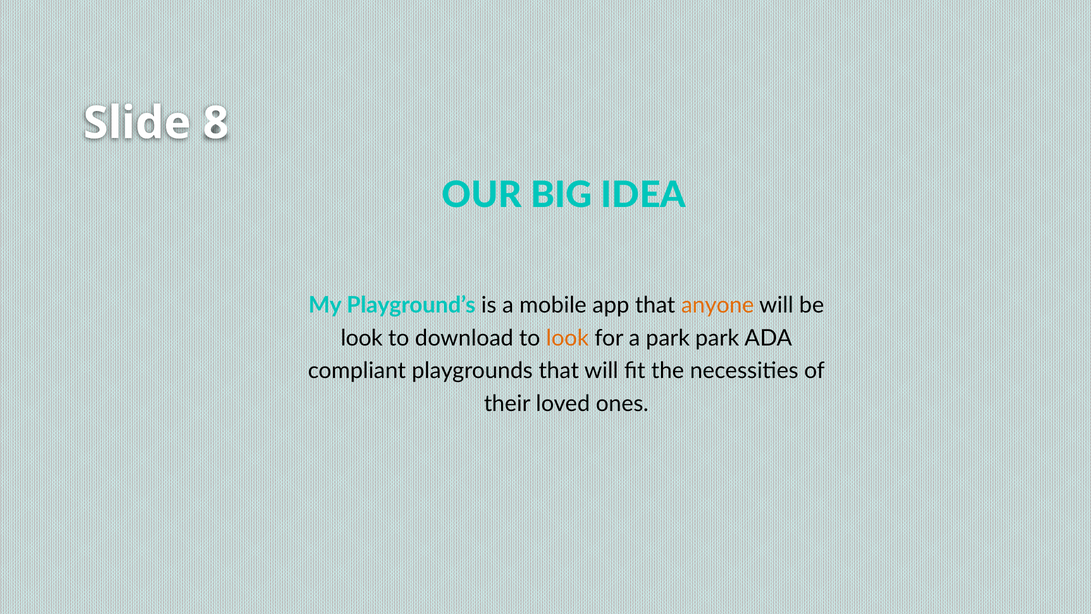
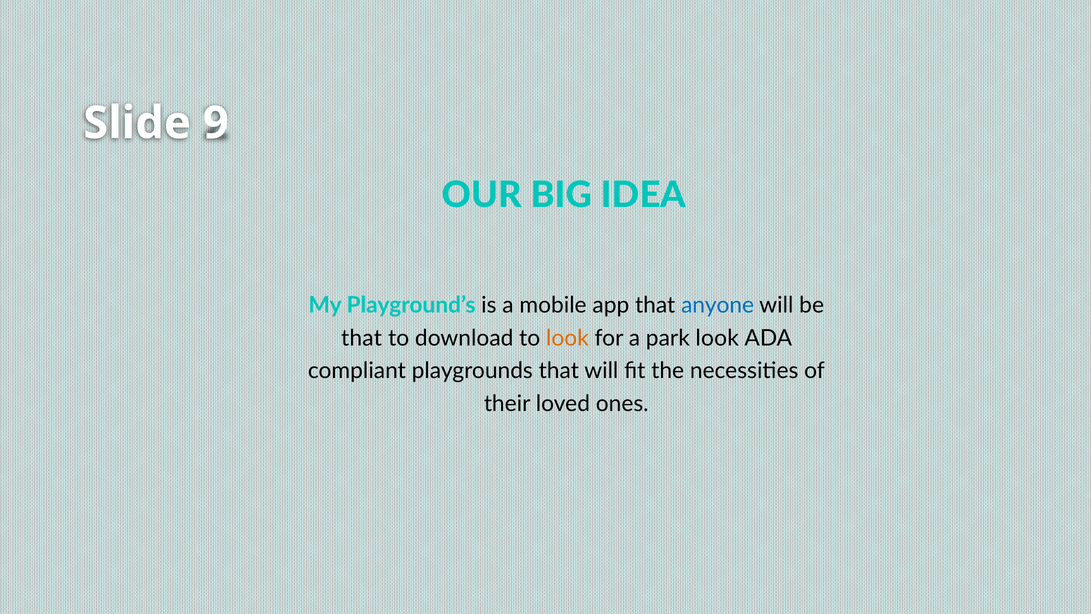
8: 8 -> 9
anyone colour: orange -> blue
look at (362, 338): look -> that
park park: park -> look
